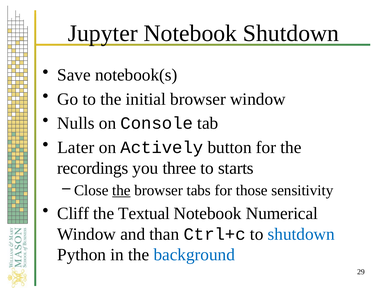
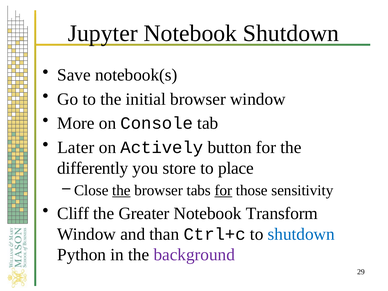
Nulls: Nulls -> More
recordings: recordings -> differently
three: three -> store
starts: starts -> place
for at (223, 190) underline: none -> present
Textual: Textual -> Greater
Numerical: Numerical -> Transform
background colour: blue -> purple
